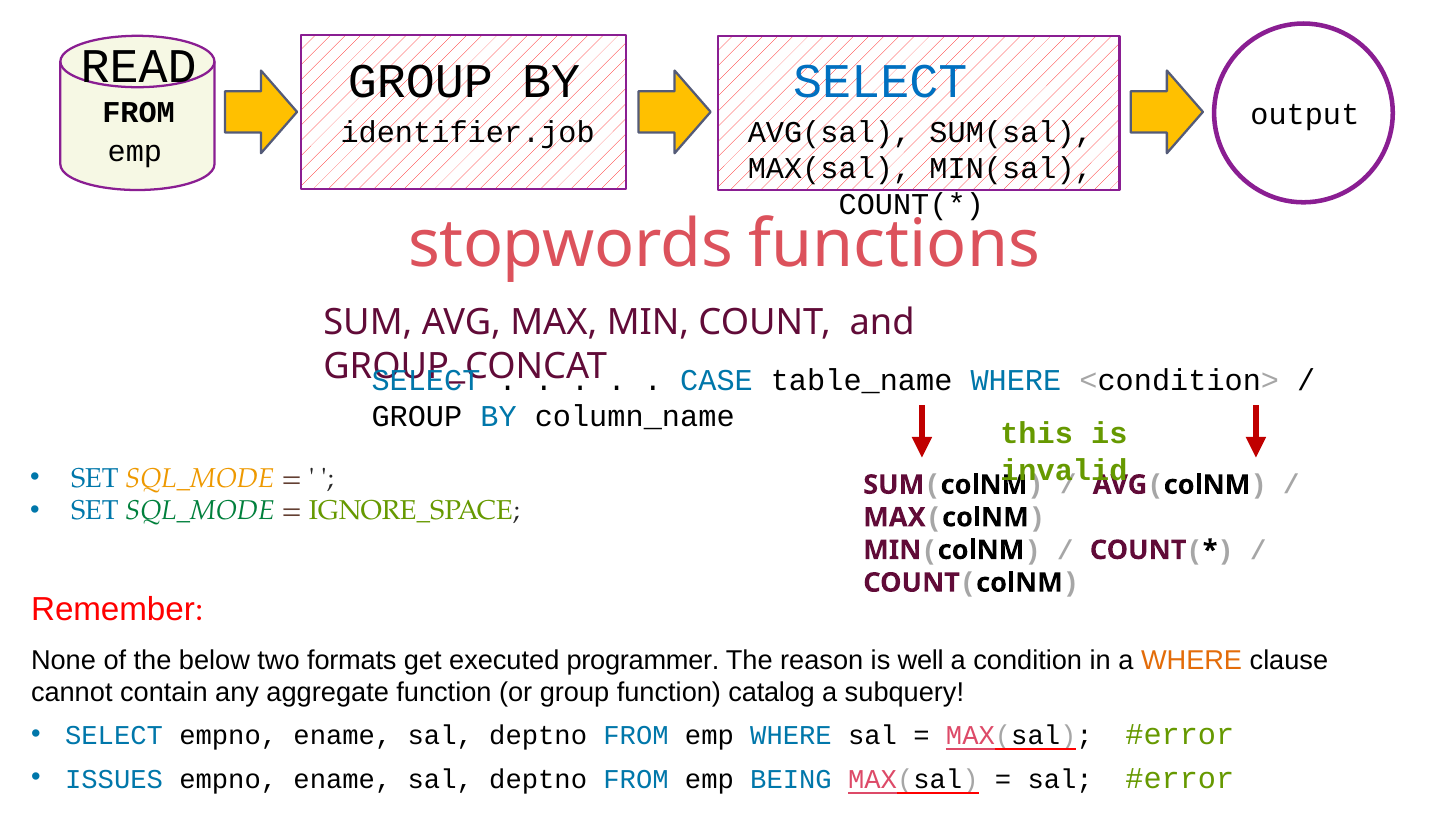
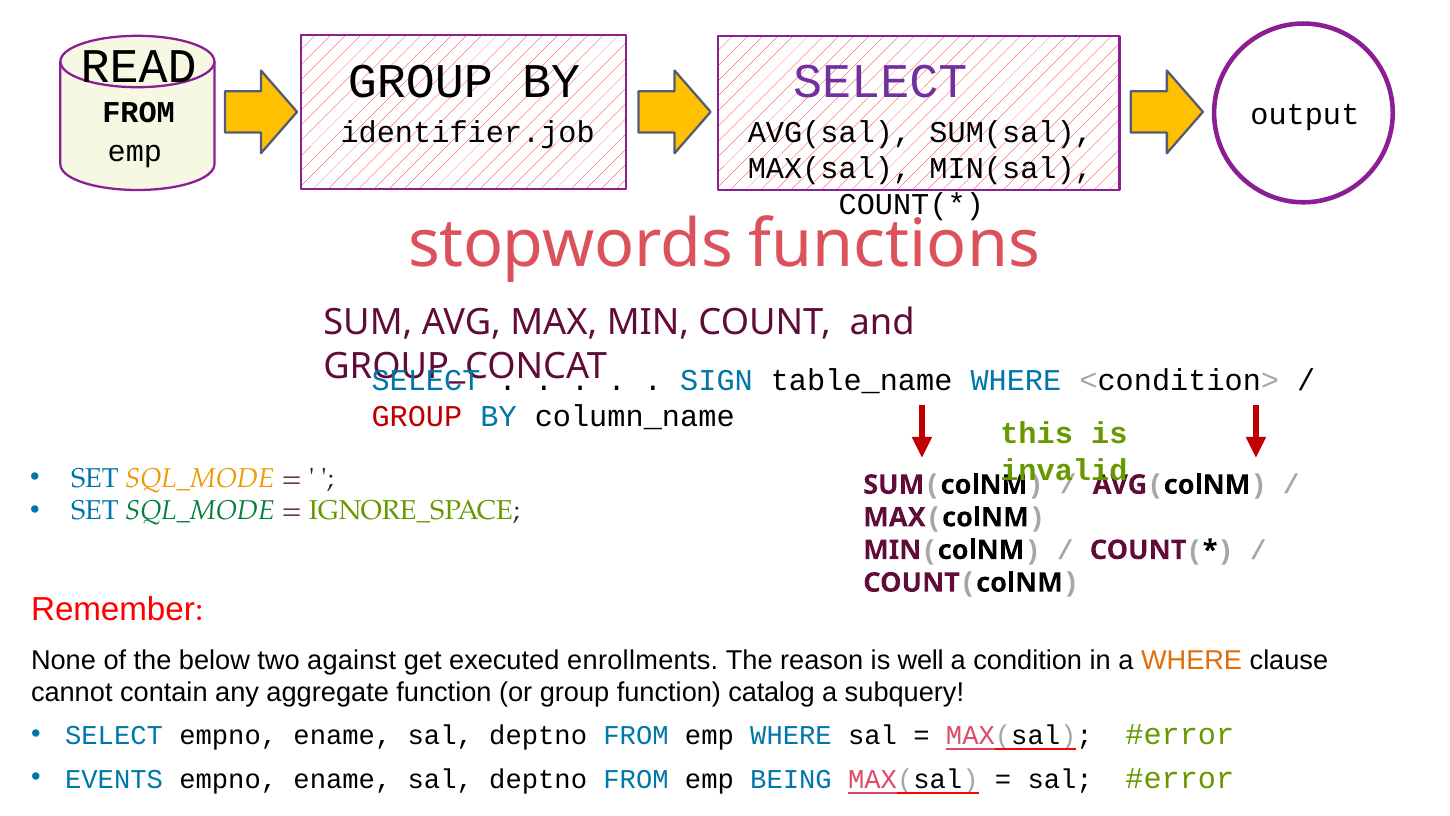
SELECT at (880, 81) colour: blue -> purple
CASE: CASE -> SIGN
GROUP at (417, 416) colour: black -> red
formats: formats -> against
programmer: programmer -> enrollments
ISSUES: ISSUES -> EVENTS
